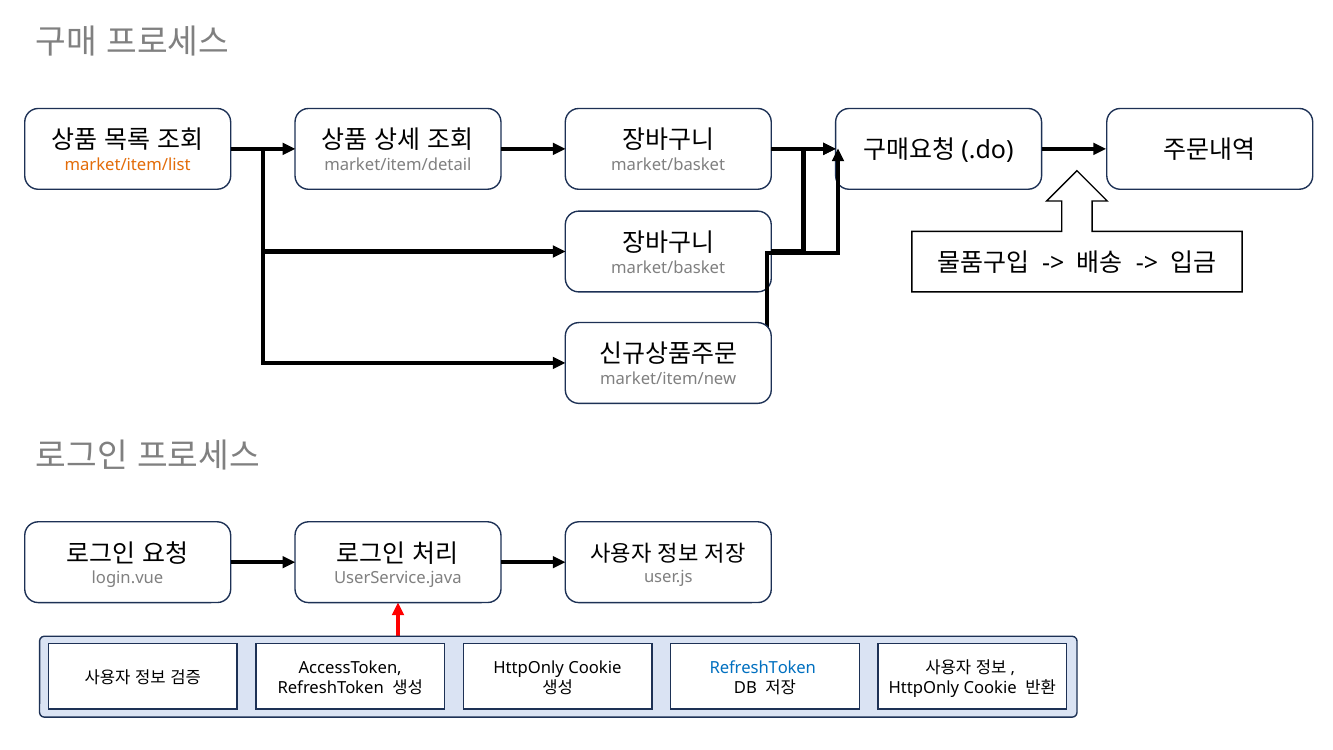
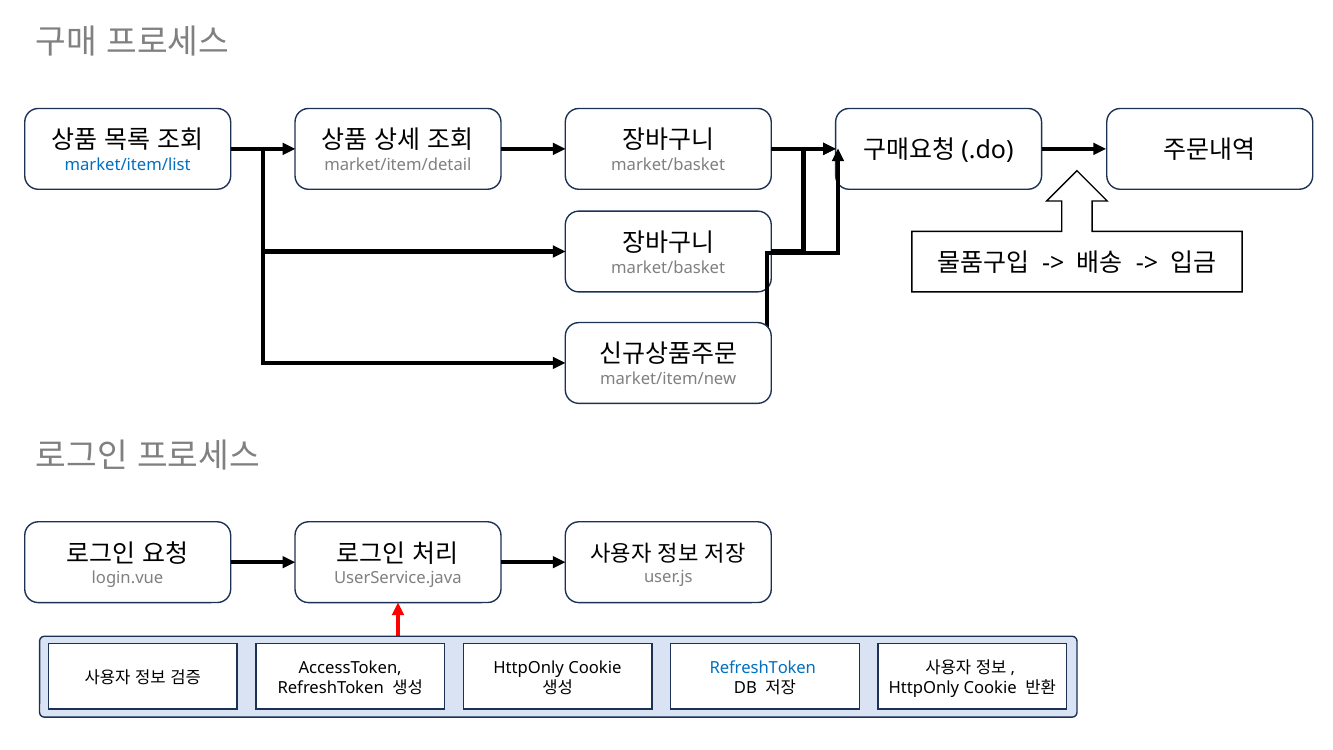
market/item/list colour: orange -> blue
